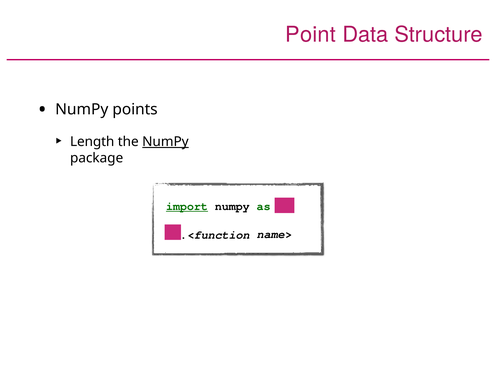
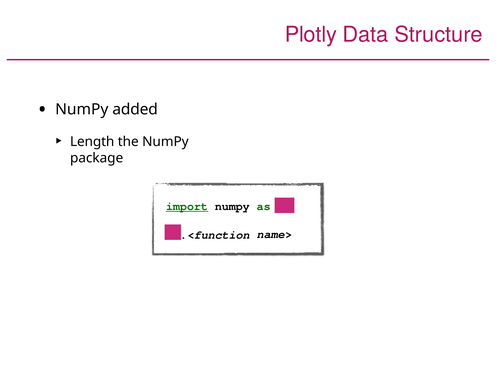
Point: Point -> Plotly
points: points -> added
NumPy at (165, 142) underline: present -> none
